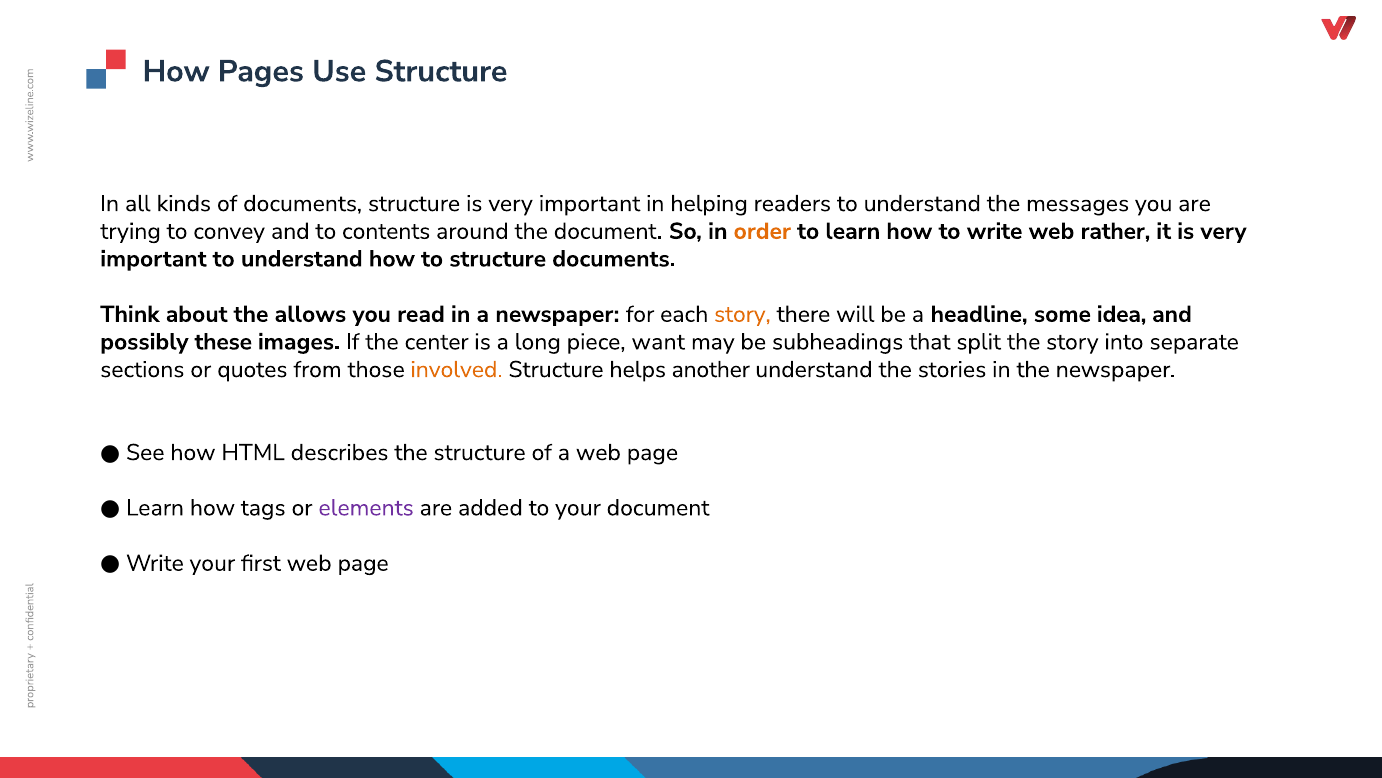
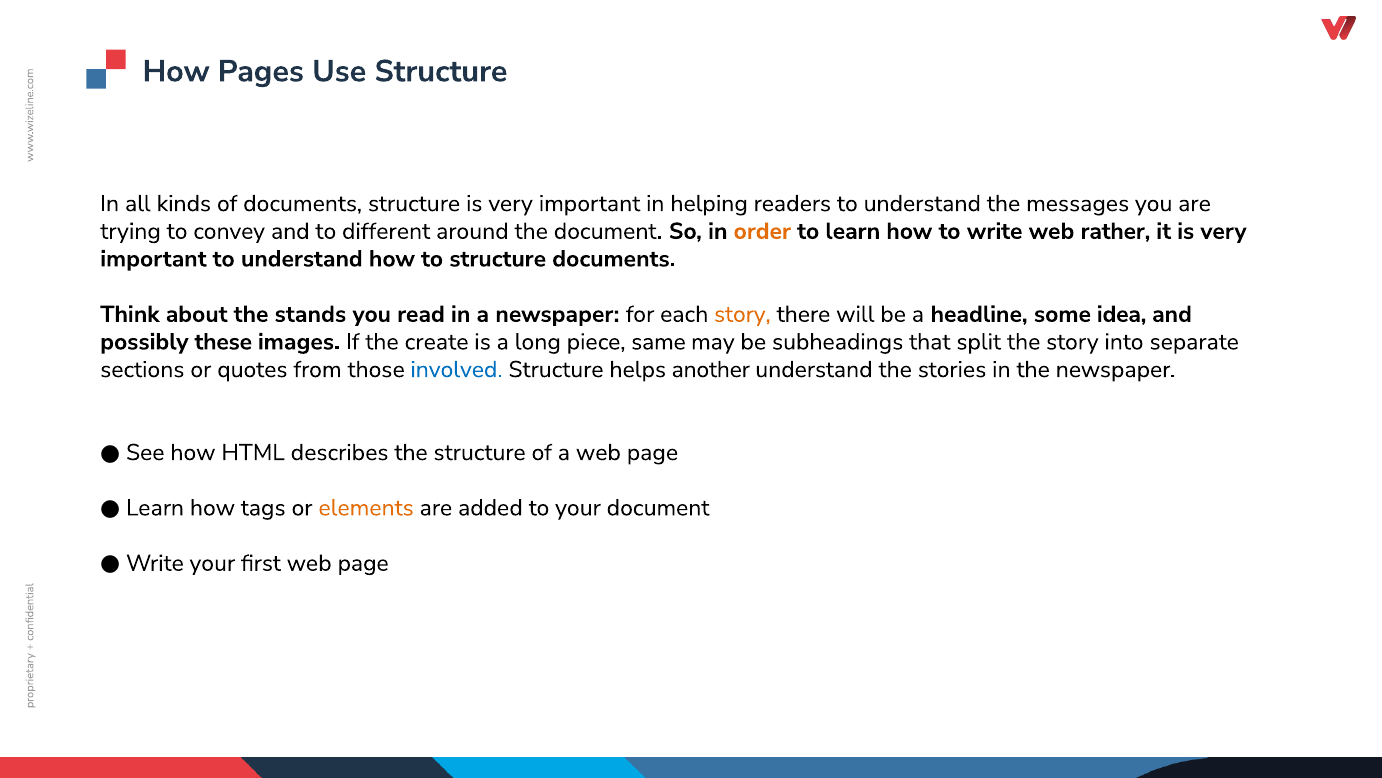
contents: contents -> different
allows: allows -> stands
center: center -> create
want: want -> same
involved colour: orange -> blue
elements colour: purple -> orange
